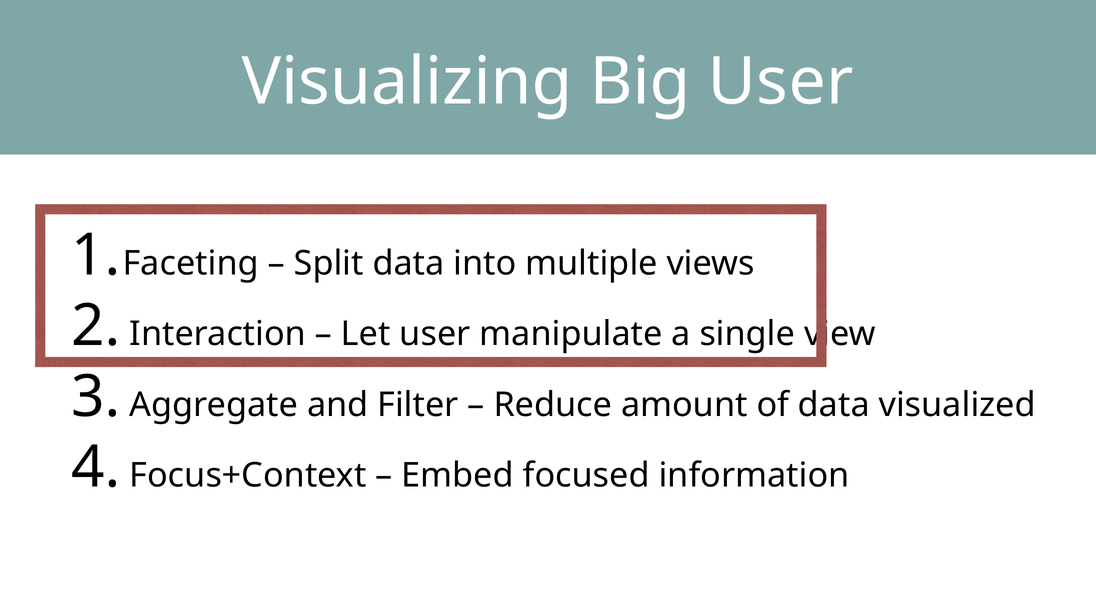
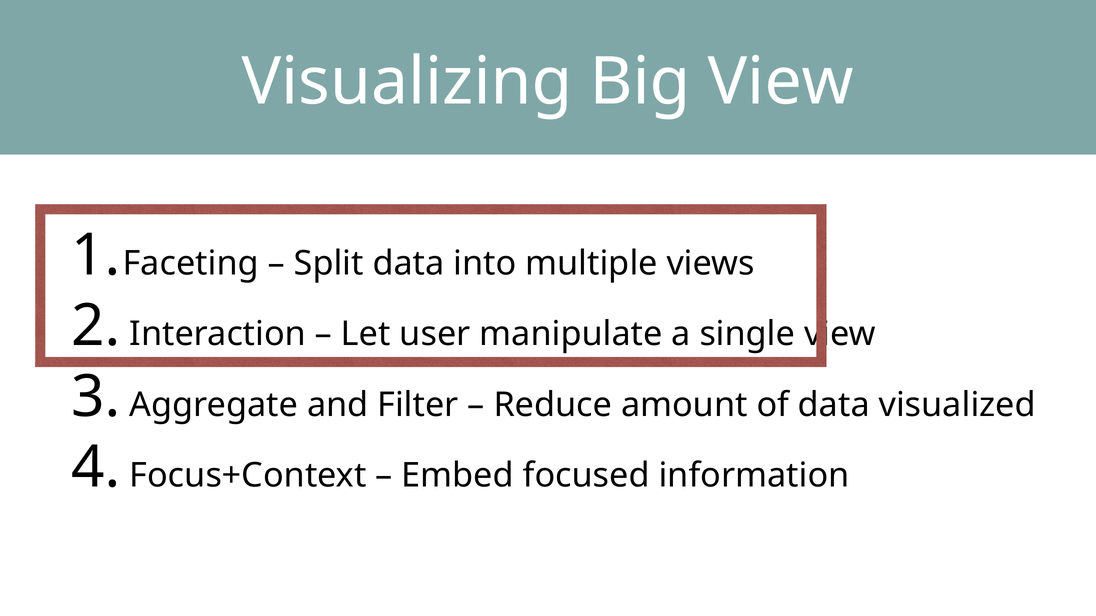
Big User: User -> View
